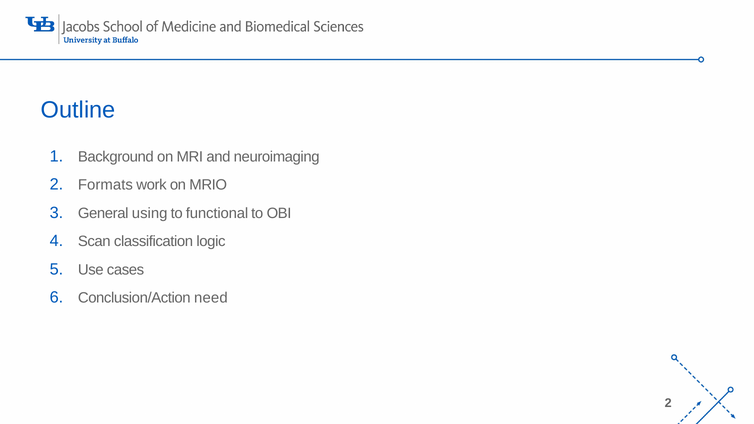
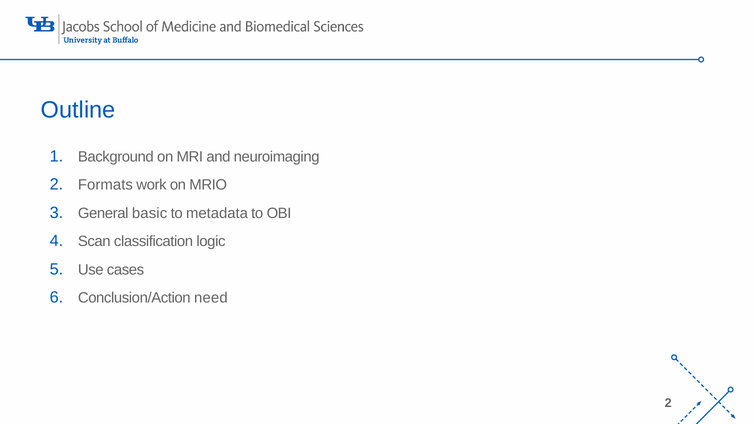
using: using -> basic
functional: functional -> metadata
